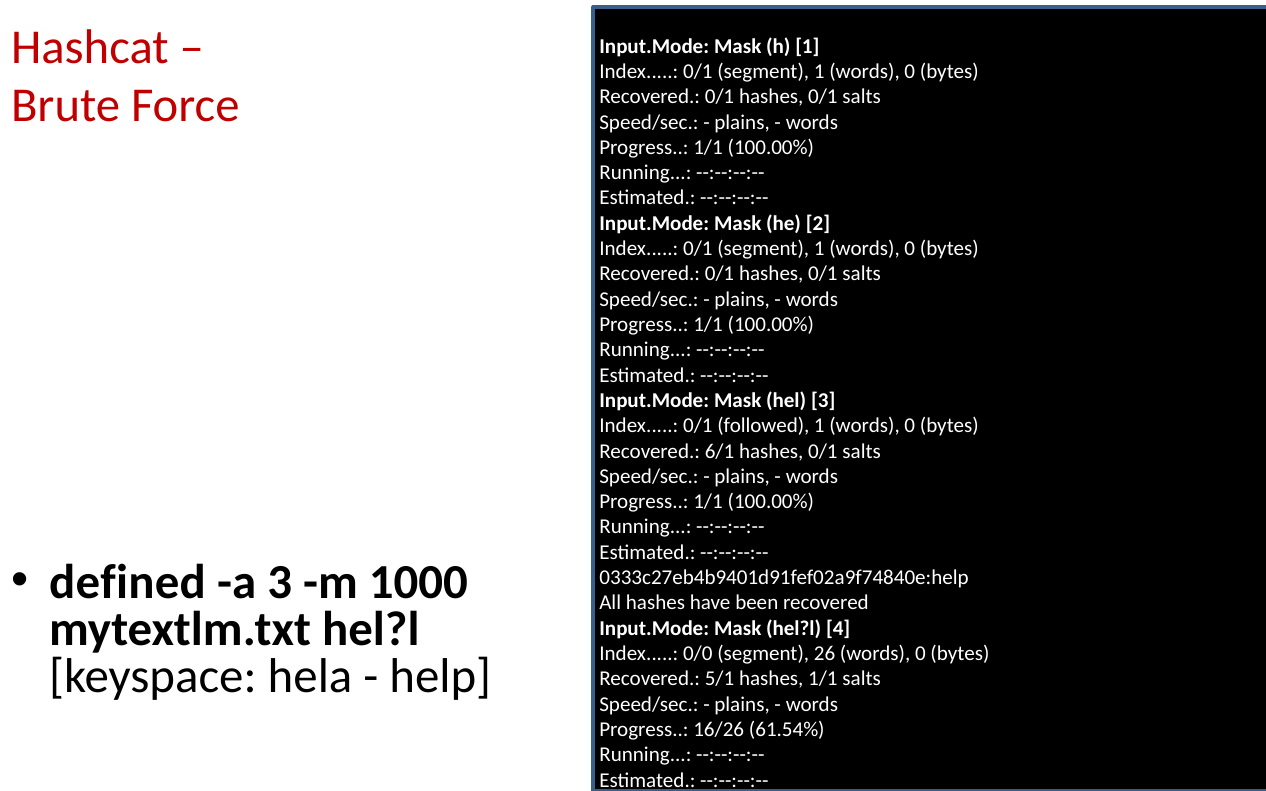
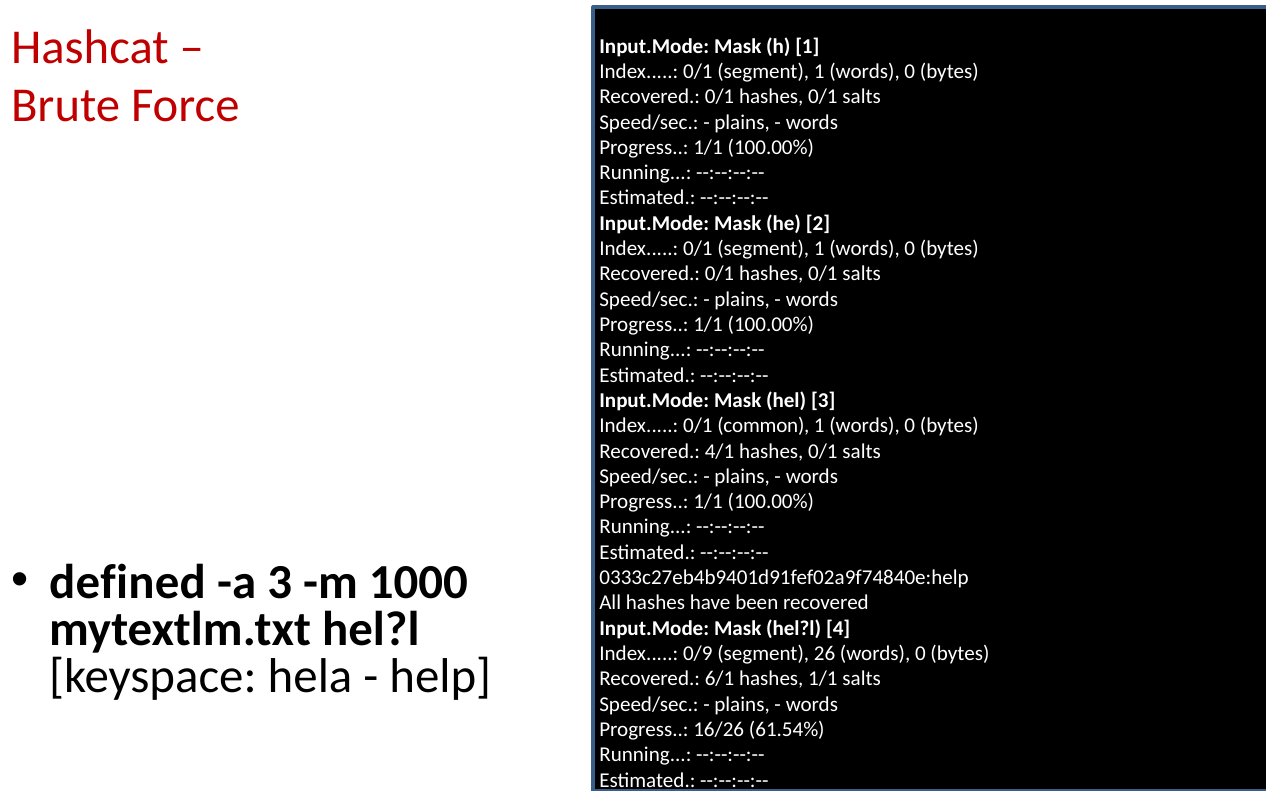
followed: followed -> common
6/1: 6/1 -> 4/1
0/0: 0/0 -> 0/9
5/1: 5/1 -> 6/1
